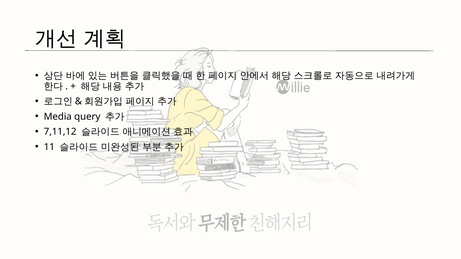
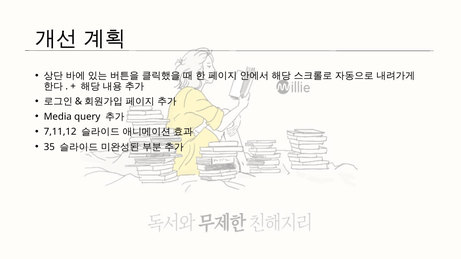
11: 11 -> 35
